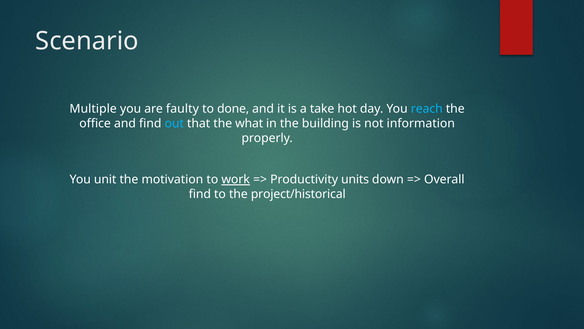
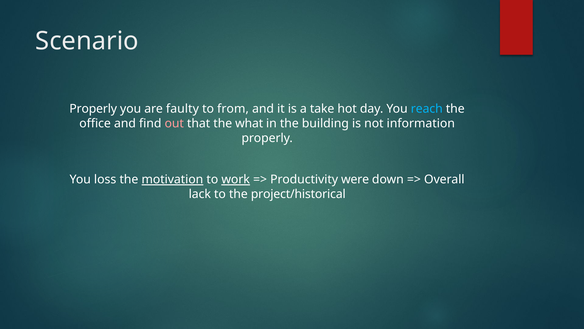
Multiple at (93, 109): Multiple -> Properly
done: done -> from
out colour: light blue -> pink
unit: unit -> loss
motivation underline: none -> present
units: units -> were
find at (200, 194): find -> lack
